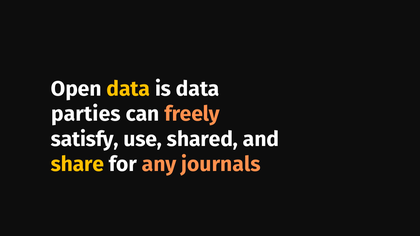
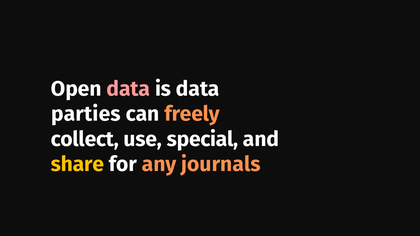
data at (128, 89) colour: yellow -> pink
satisfy: satisfy -> collect
shared: shared -> special
